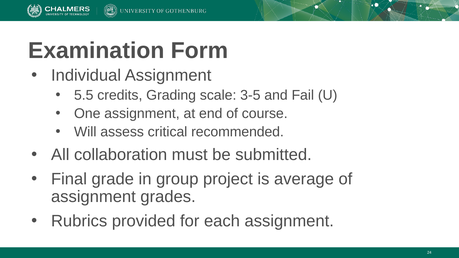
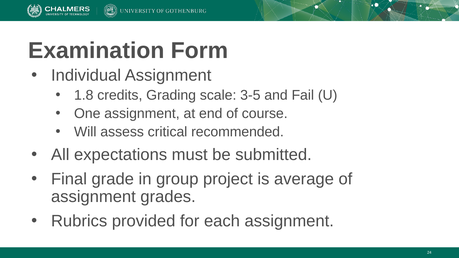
5.5: 5.5 -> 1.8
collaboration: collaboration -> expectations
